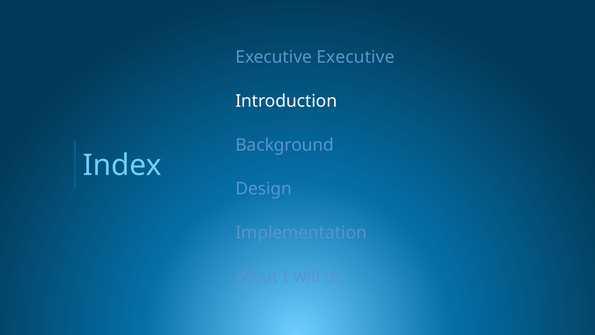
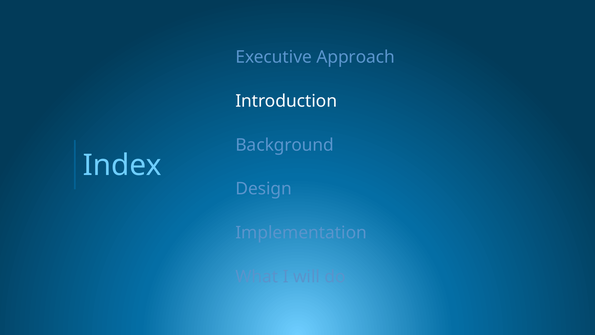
Executive Executive: Executive -> Approach
